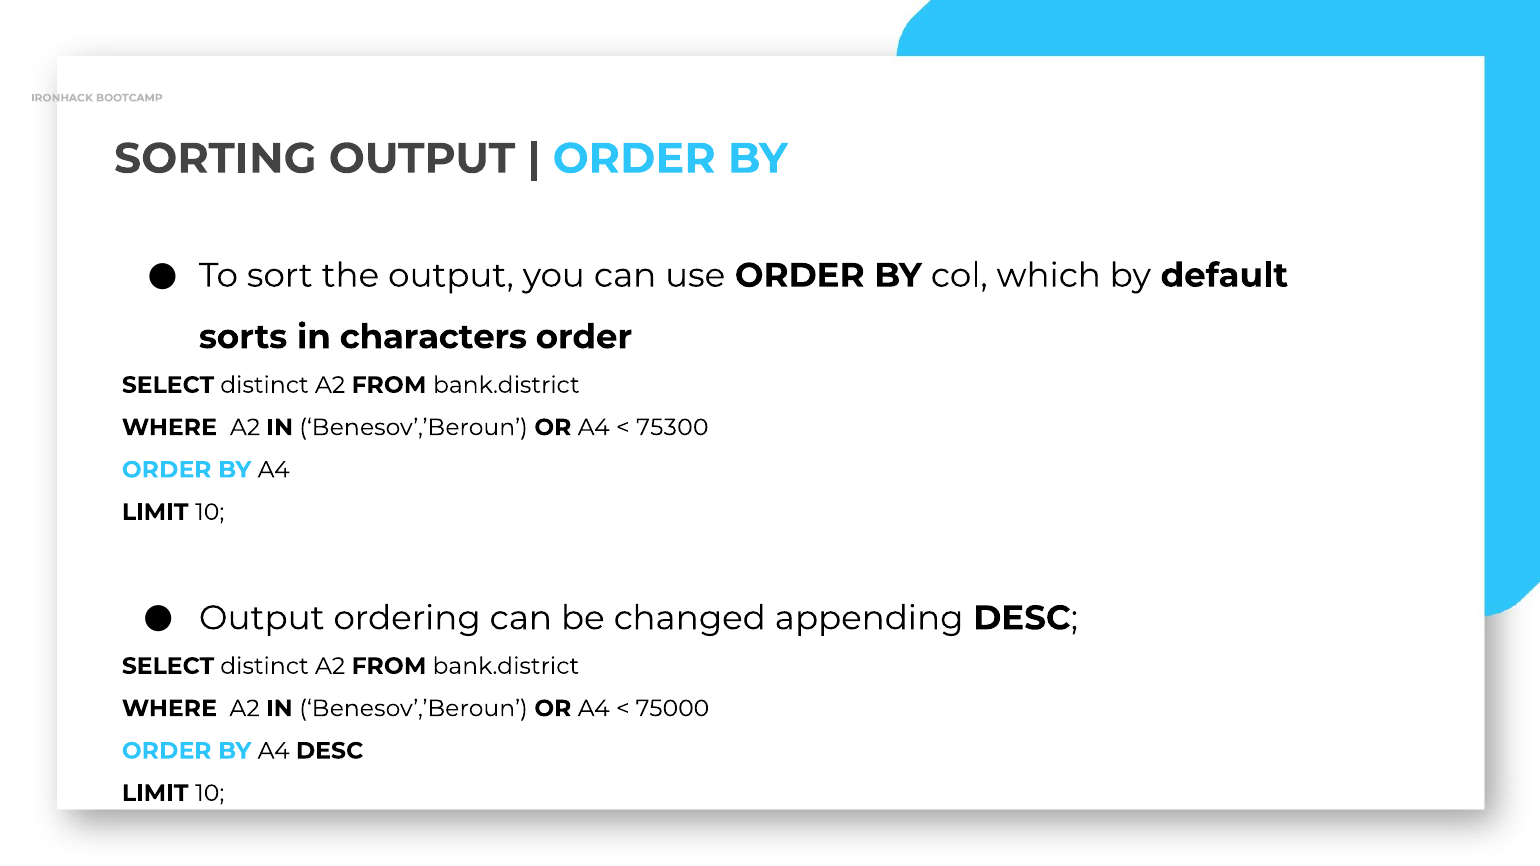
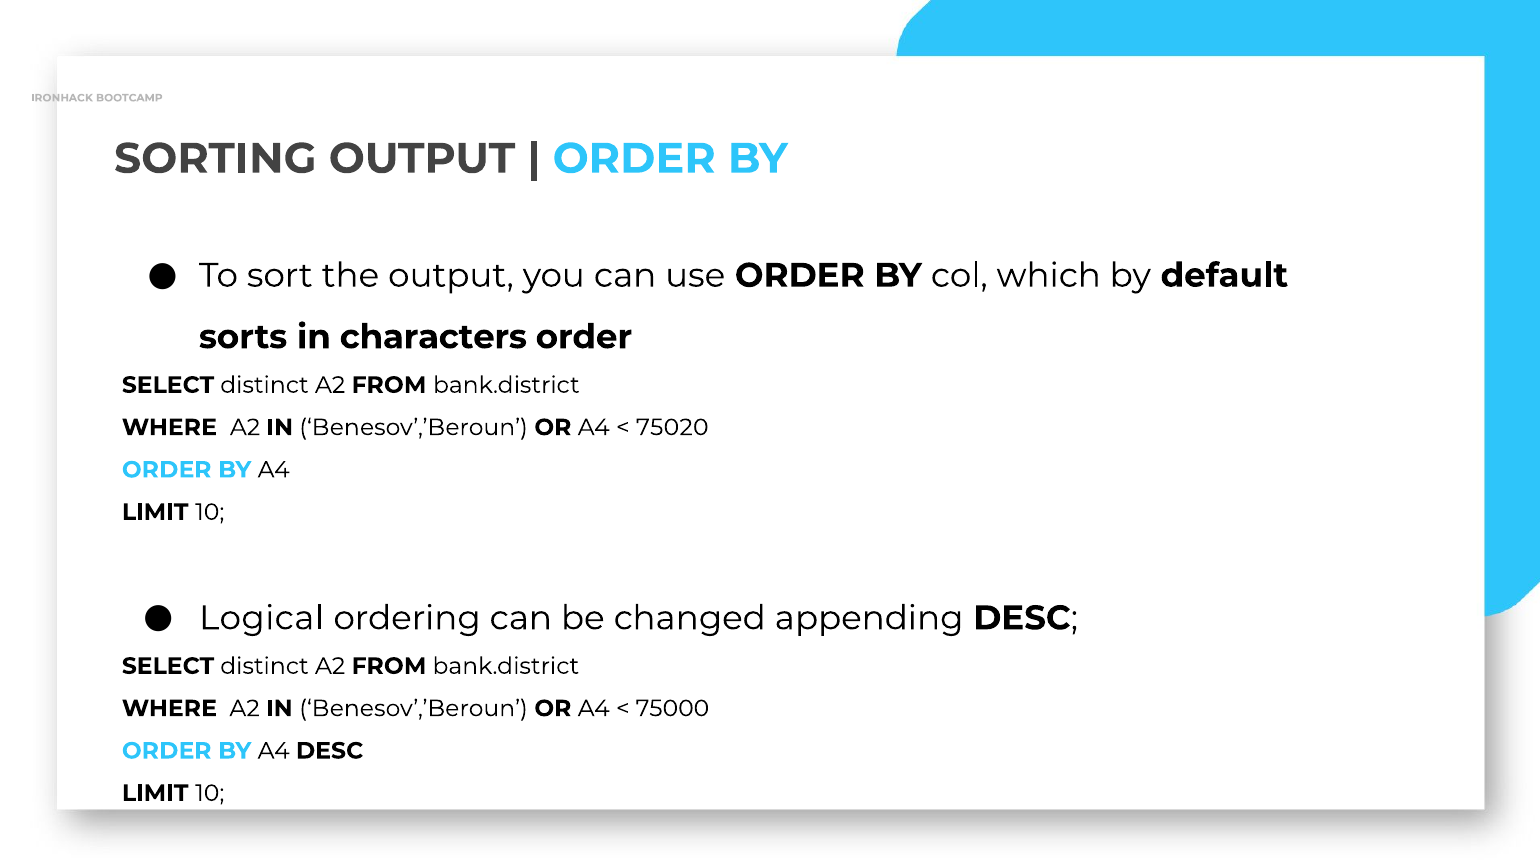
75300: 75300 -> 75020
Output at (262, 618): Output -> Logical
